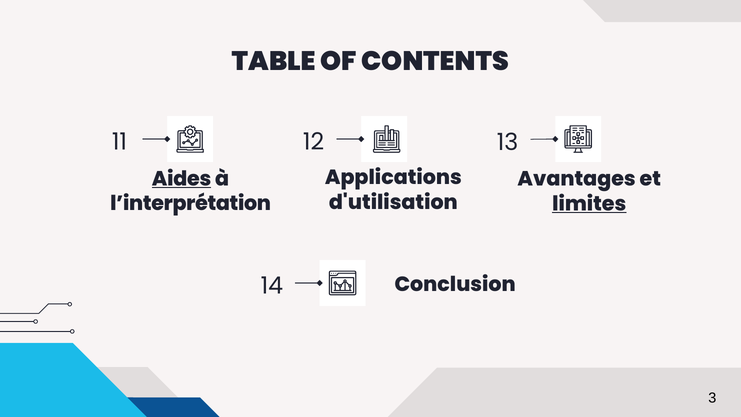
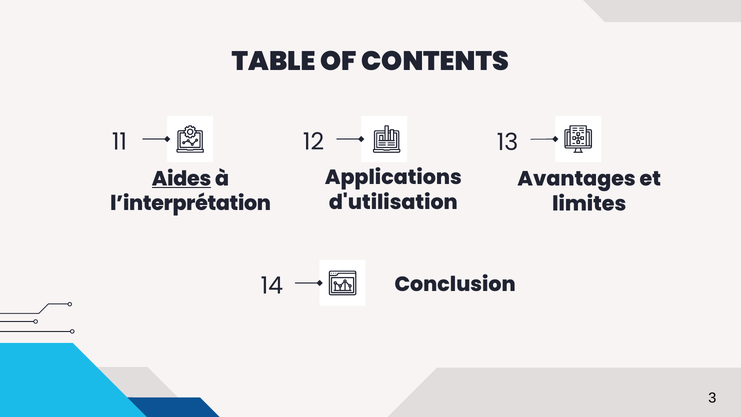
limites underline: present -> none
